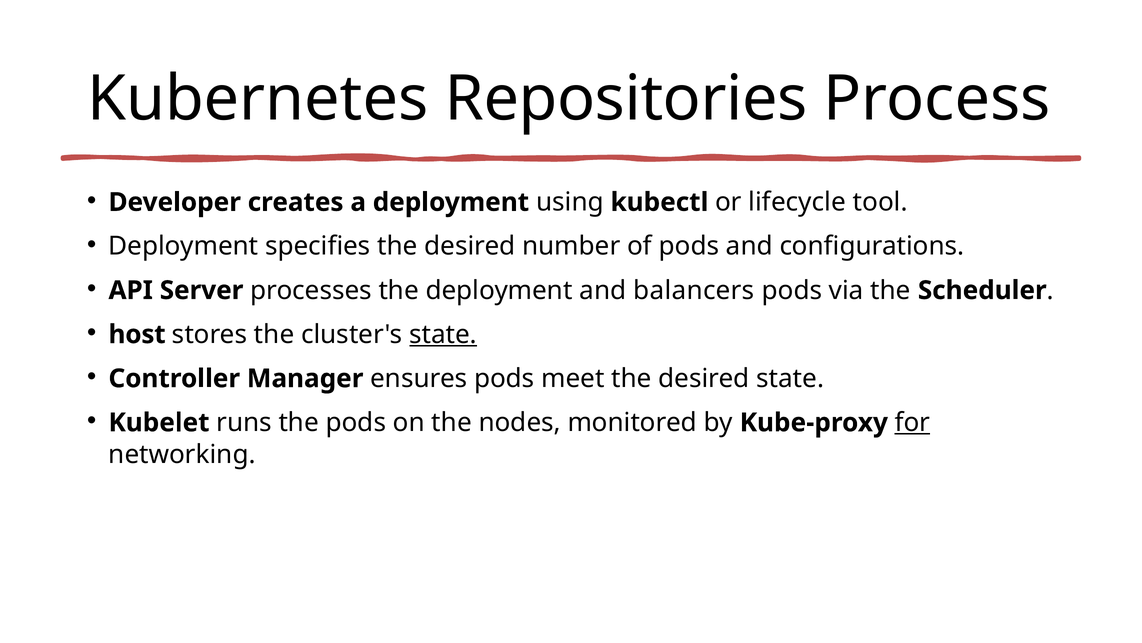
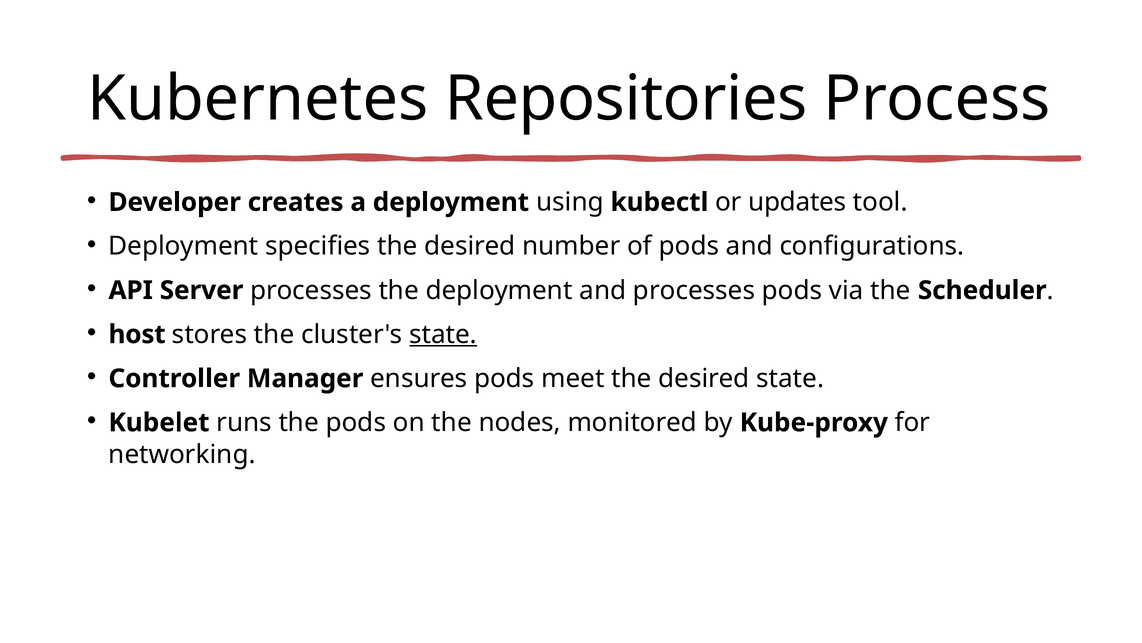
lifecycle: lifecycle -> updates
and balancers: balancers -> processes
for underline: present -> none
